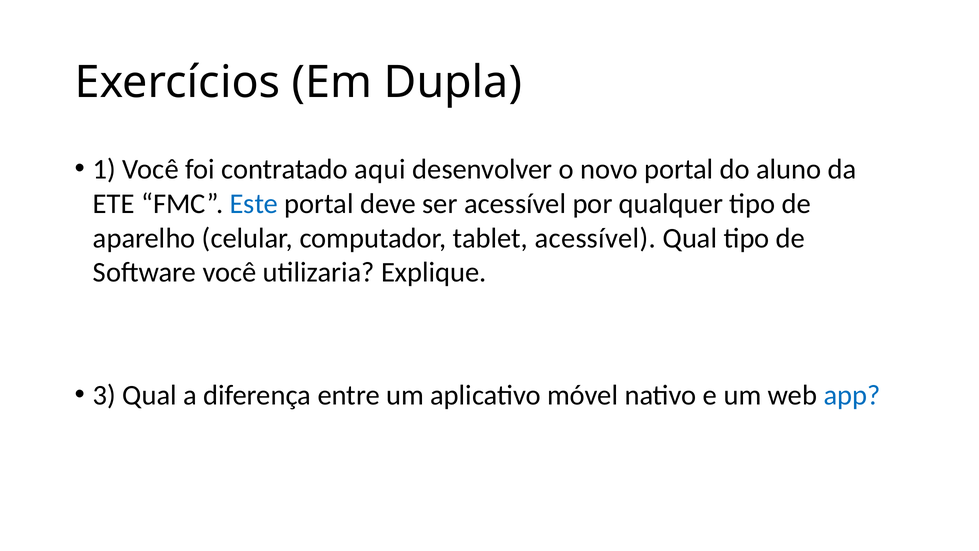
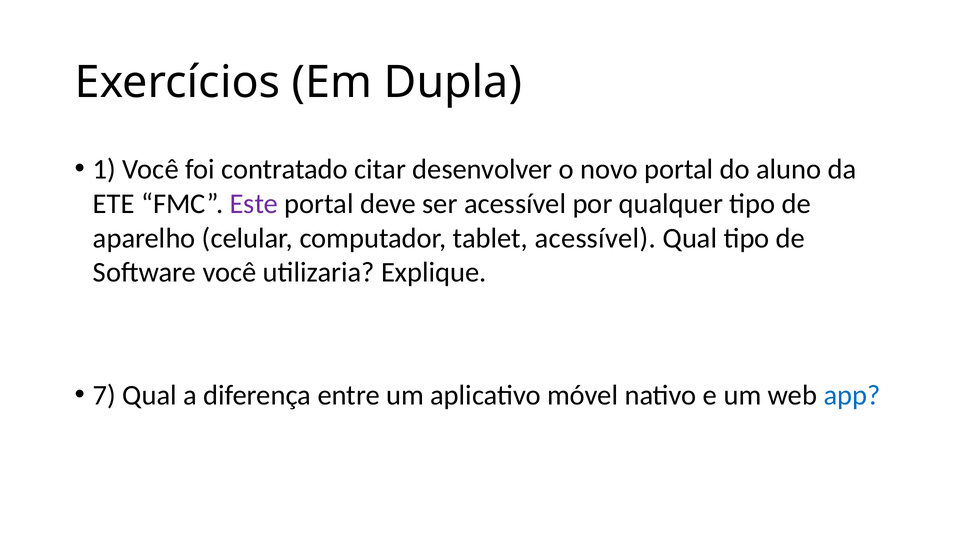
aqui: aqui -> citar
Este colour: blue -> purple
3: 3 -> 7
